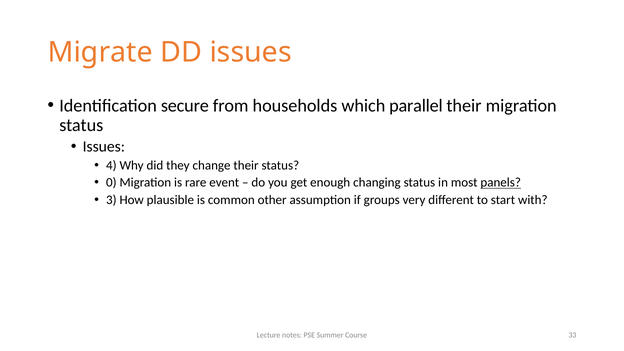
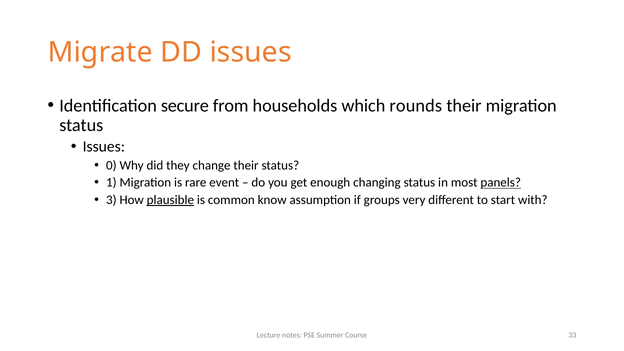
parallel: parallel -> rounds
4: 4 -> 0
0: 0 -> 1
plausible underline: none -> present
other: other -> know
